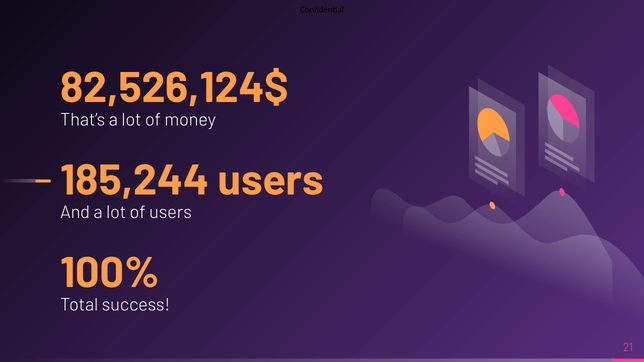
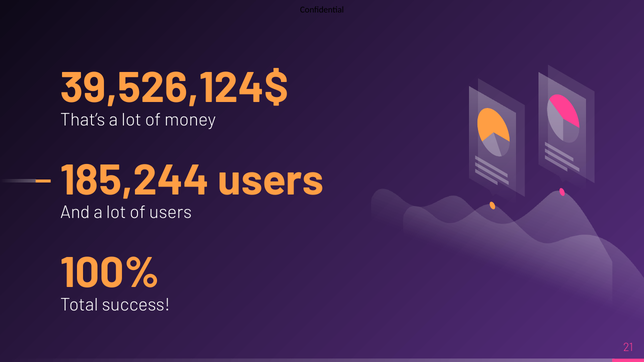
82,526,124$: 82,526,124$ -> 39,526,124$
